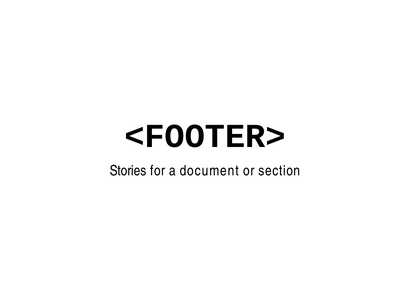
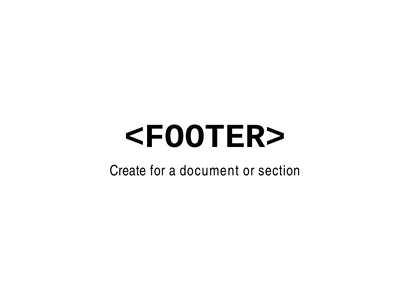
Stories: Stories -> Create
